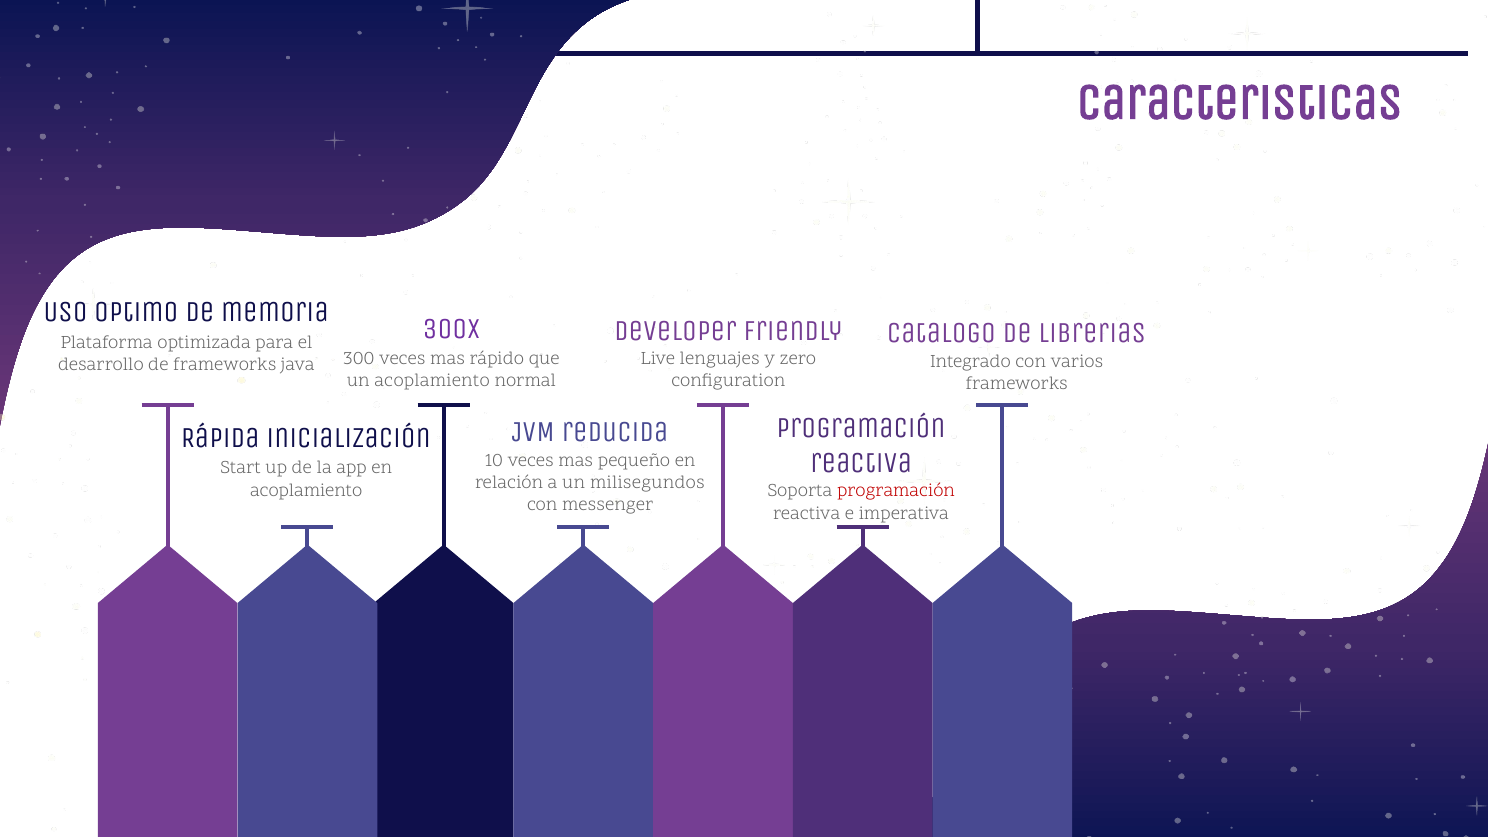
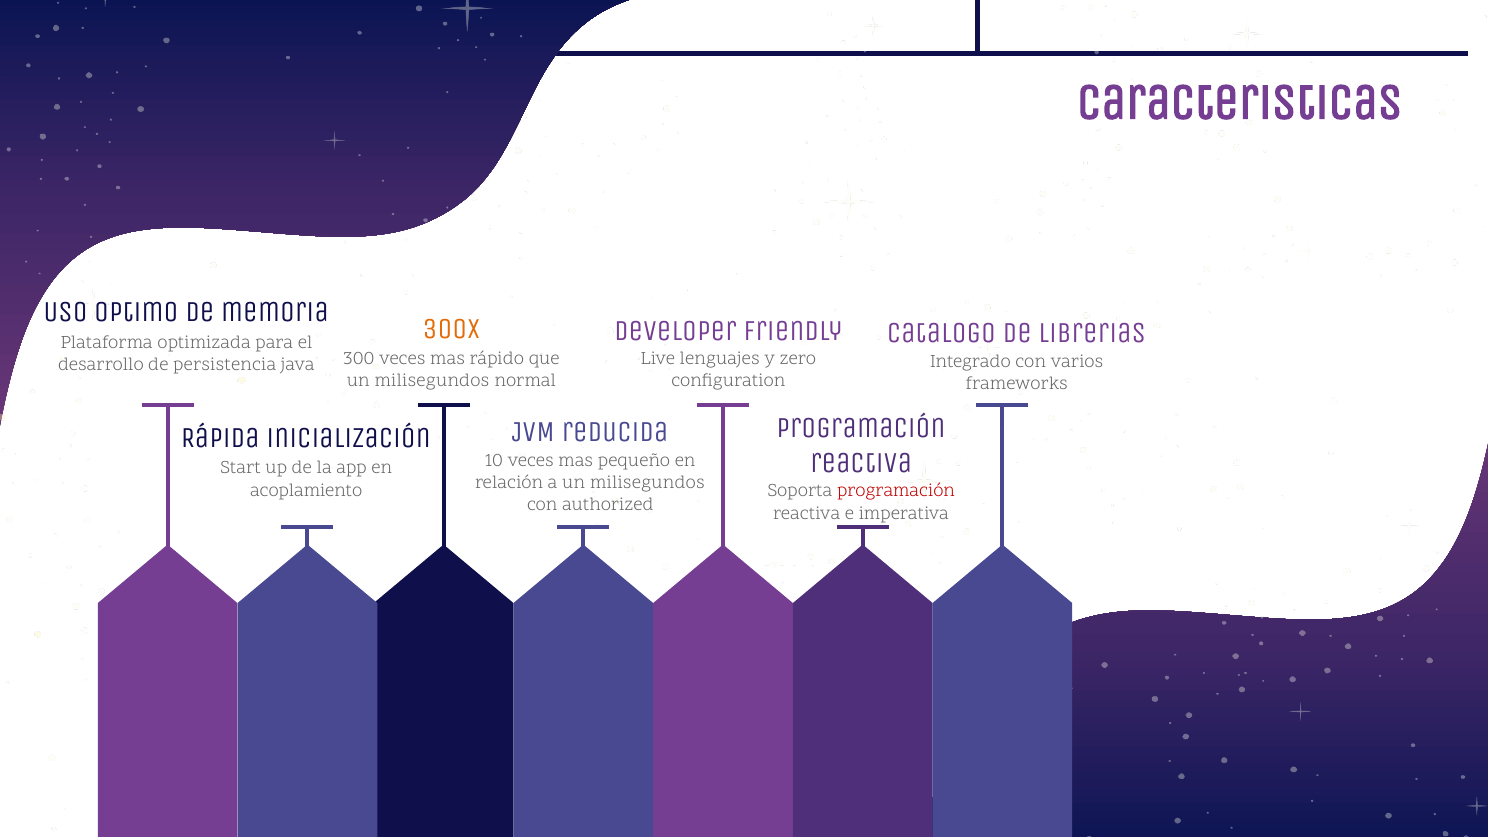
300x colour: purple -> orange
de frameworks: frameworks -> persistencia
acoplamiento at (432, 381): acoplamiento -> milisegundos
messenger: messenger -> authorized
